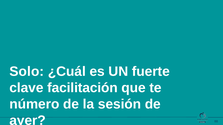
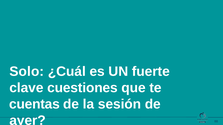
facilitación: facilitación -> cuestiones
número: número -> cuentas
